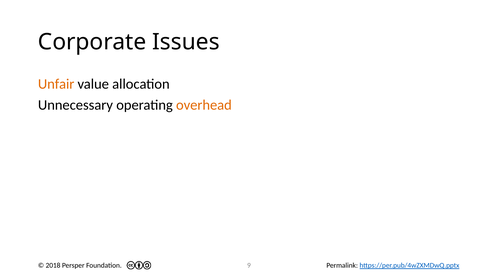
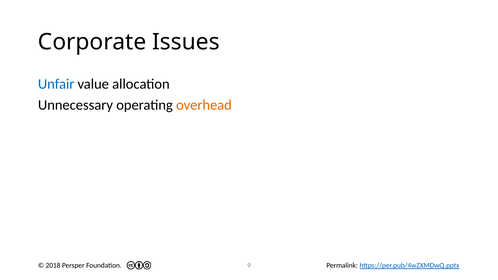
Unfair colour: orange -> blue
